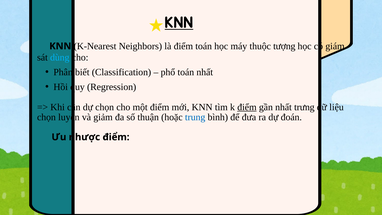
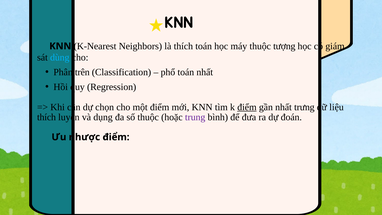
KNN at (179, 23) underline: present -> none
là điểm: điểm -> thích
biết: biết -> trên
chọn at (46, 117): chọn -> thích
giảm: giảm -> dụng
số thuận: thuận -> thuộc
trung colour: blue -> purple
